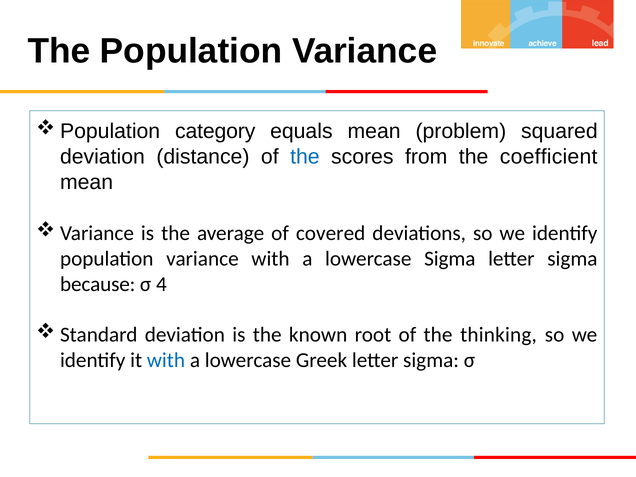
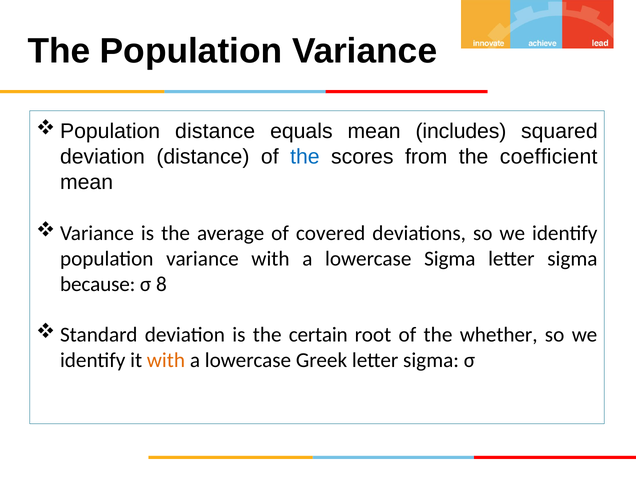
category at (215, 131): category -> distance
problem: problem -> includes
4: 4 -> 8
known: known -> certain
thinking: thinking -> whether
with at (166, 360) colour: blue -> orange
